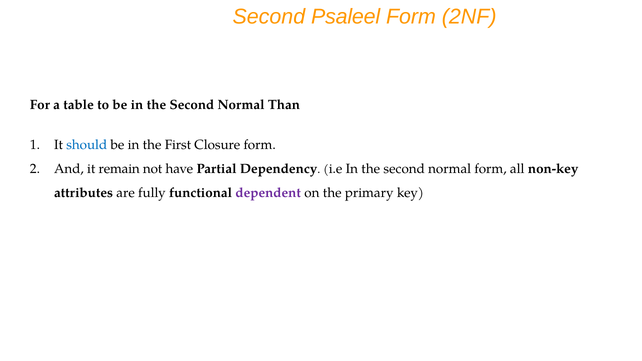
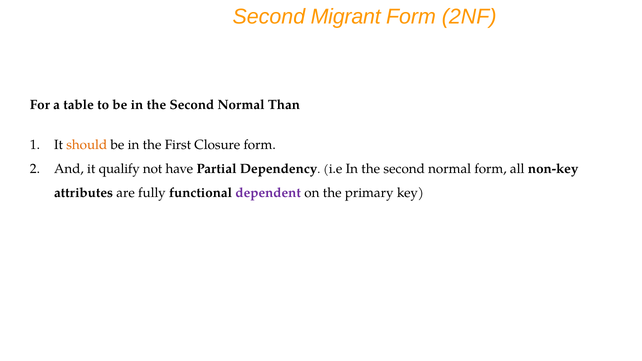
Psaleel: Psaleel -> Migrant
should colour: blue -> orange
remain: remain -> qualify
